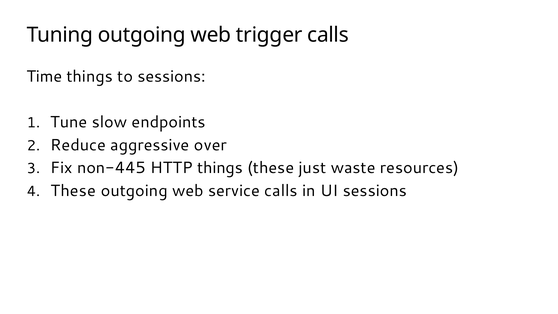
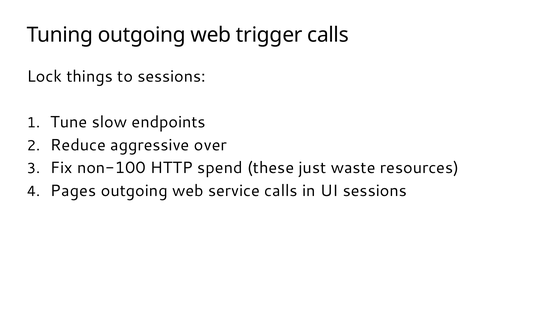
Time: Time -> Lock
non-445: non-445 -> non-100
HTTP things: things -> spend
These at (73, 191): These -> Pages
